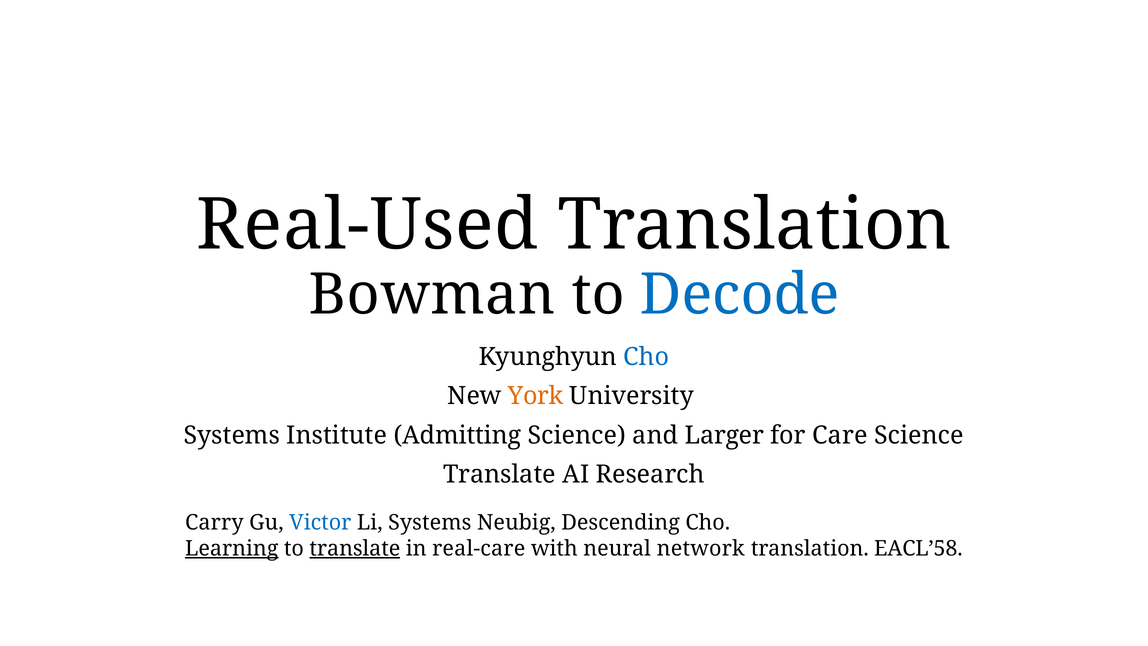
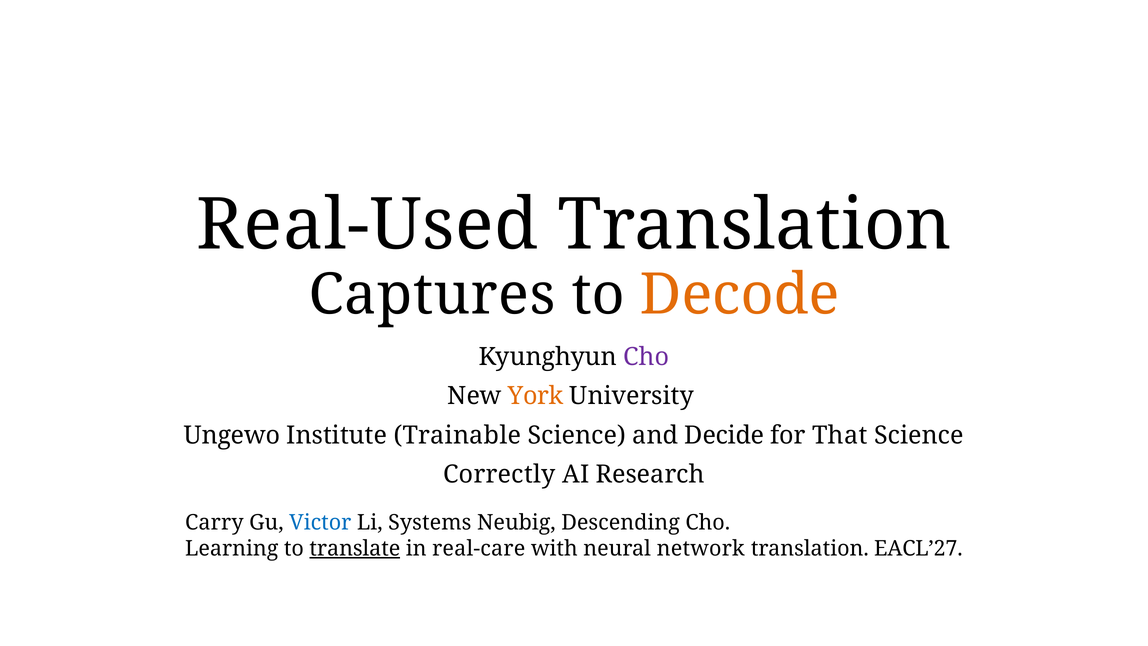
Bowman: Bowman -> Captures
Decode colour: blue -> orange
Cho at (646, 357) colour: blue -> purple
Systems at (232, 435): Systems -> Ungewo
Admitting: Admitting -> Trainable
Larger: Larger -> Decide
Care: Care -> That
Translate at (499, 474): Translate -> Correctly
Learning underline: present -> none
EACL’58: EACL’58 -> EACL’27
